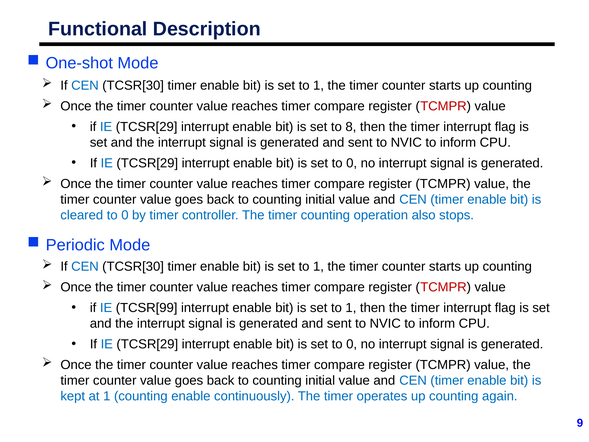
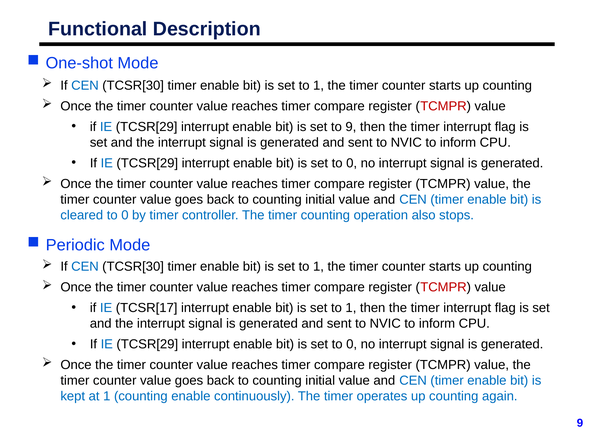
to 8: 8 -> 9
TCSR[99: TCSR[99 -> TCSR[17
